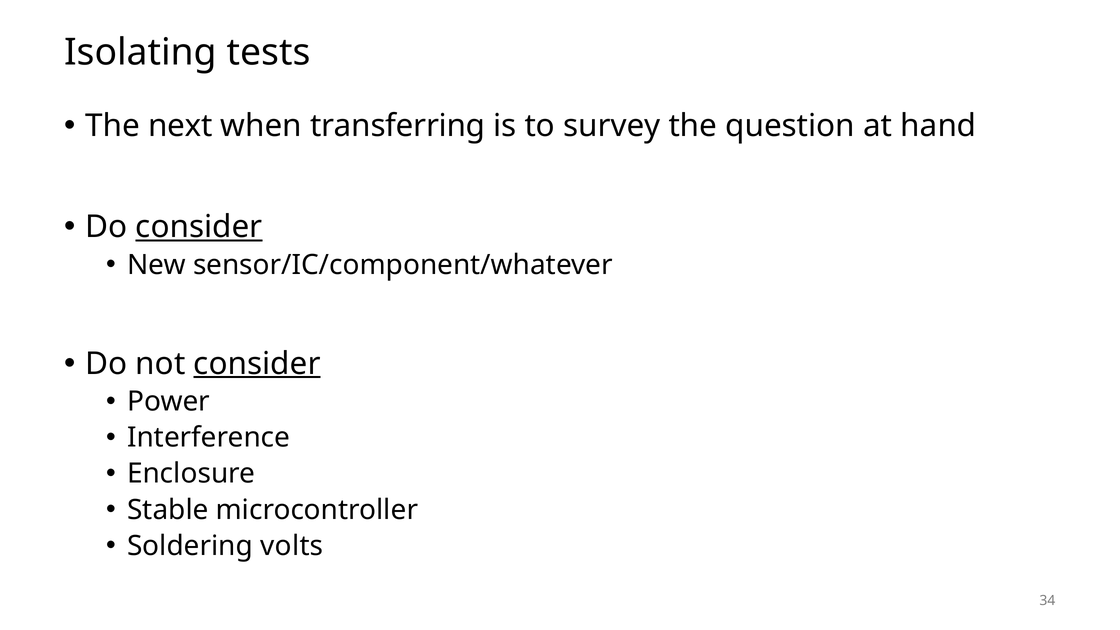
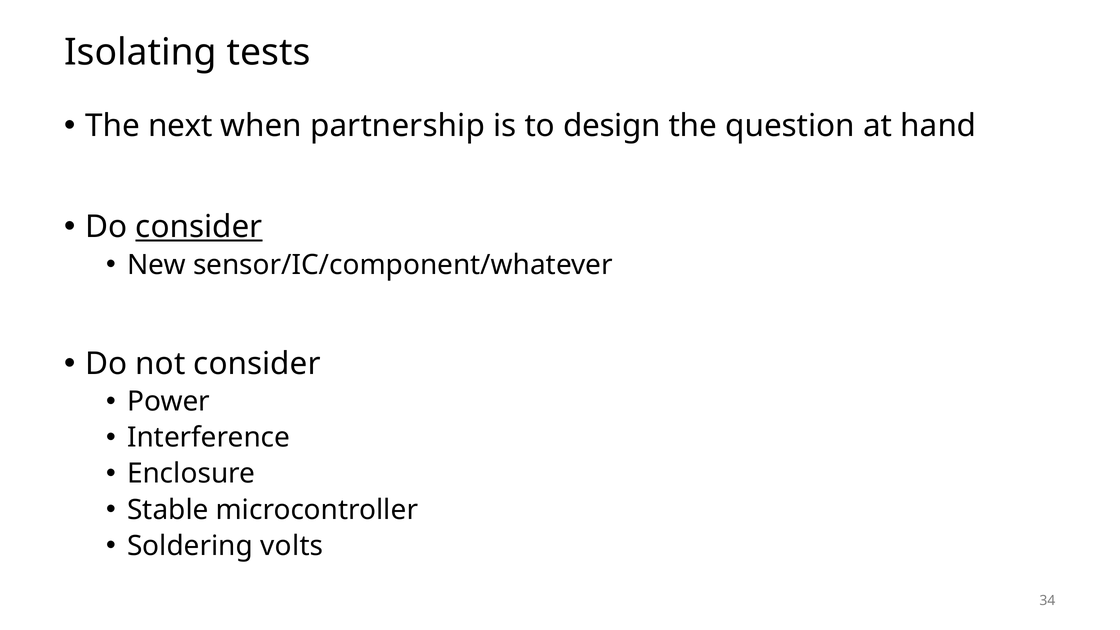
transferring: transferring -> partnership
survey: survey -> design
consider at (257, 364) underline: present -> none
